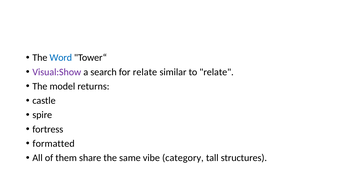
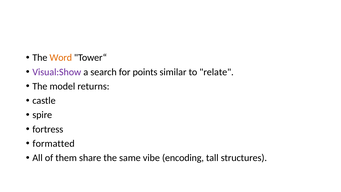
Word colour: blue -> orange
for relate: relate -> points
category: category -> encoding
